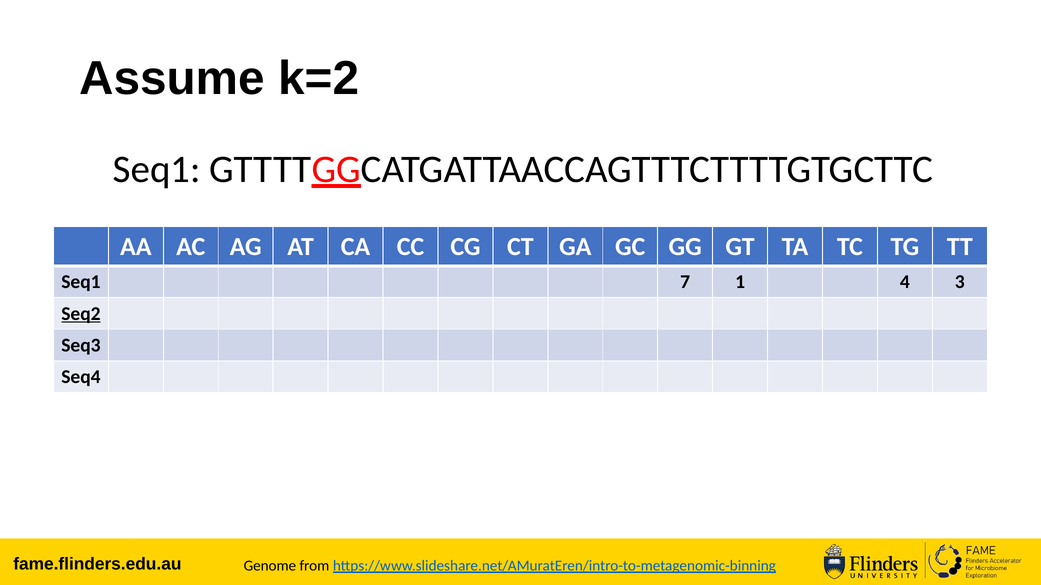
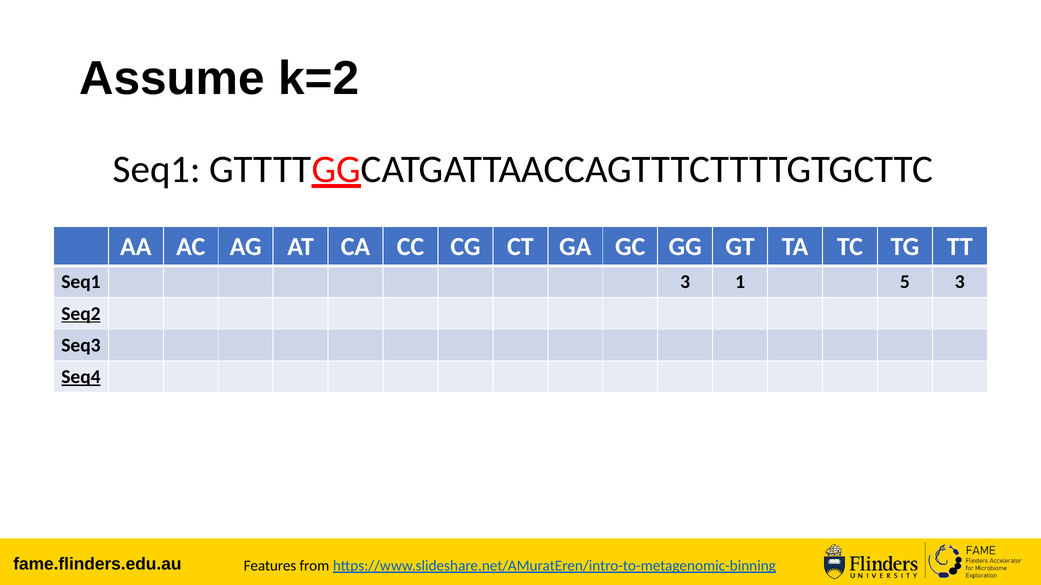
Seq1 7: 7 -> 3
4: 4 -> 5
Seq4 underline: none -> present
Genome: Genome -> Features
